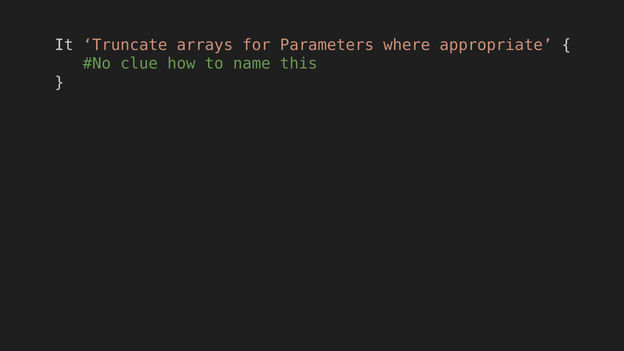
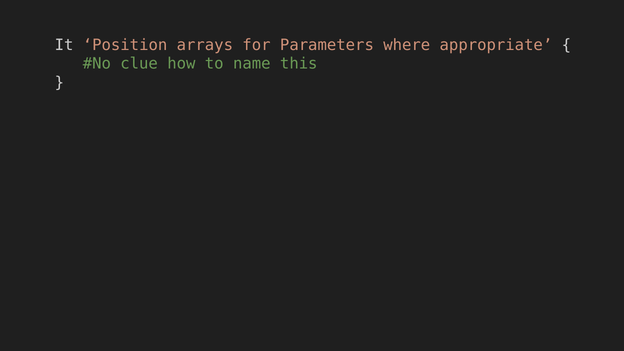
Truncate: Truncate -> Position
